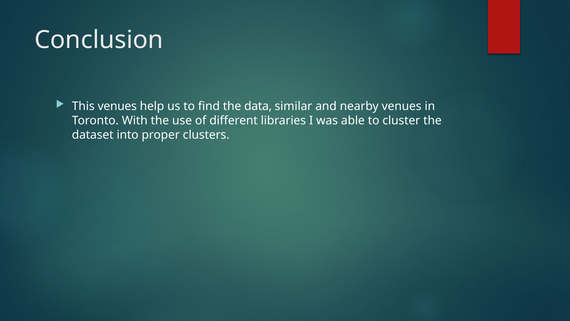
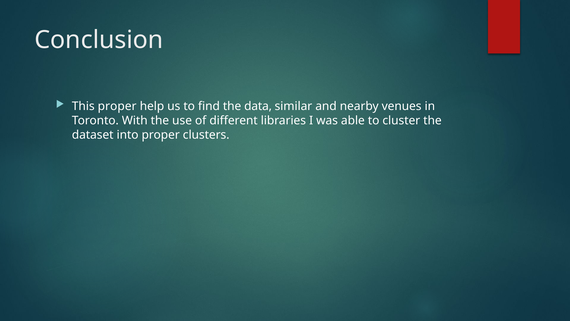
This venues: venues -> proper
